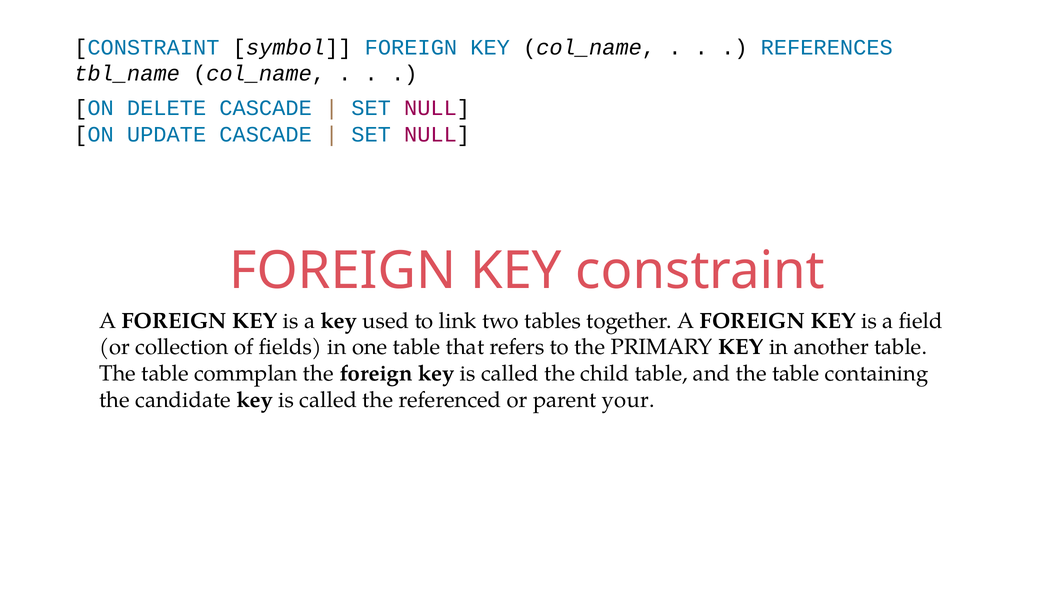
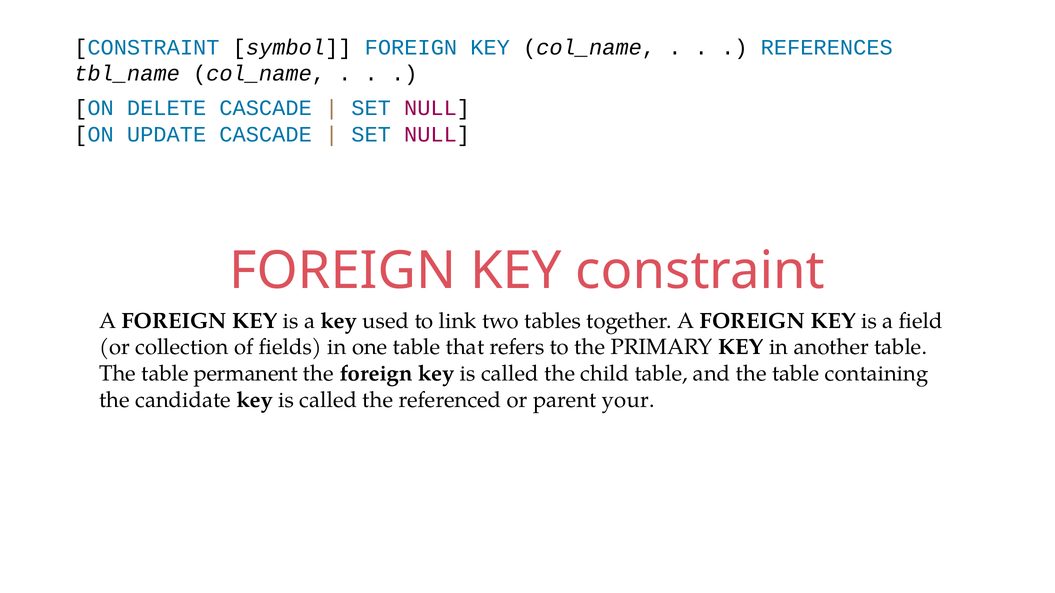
commplan: commplan -> permanent
